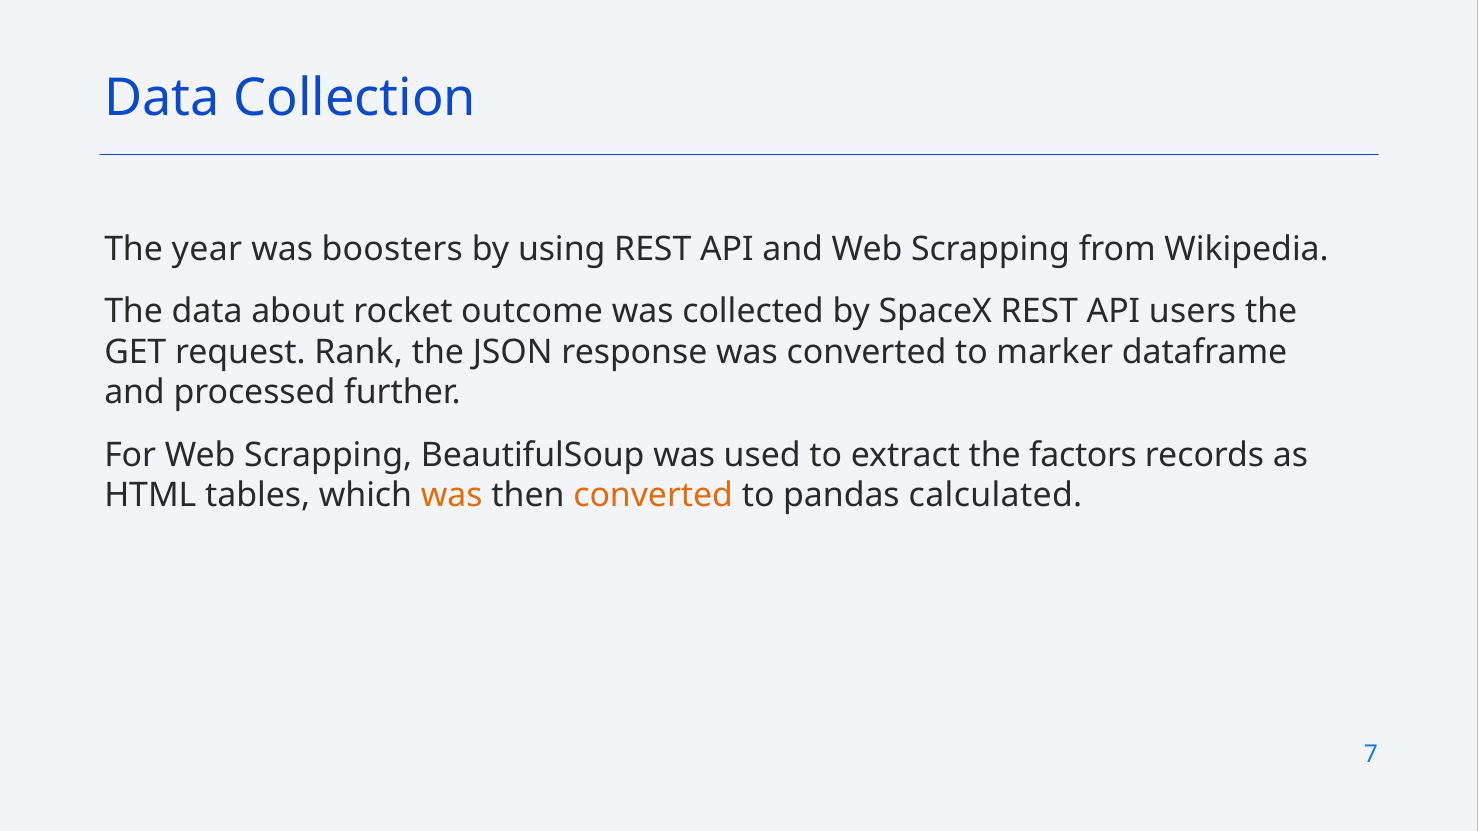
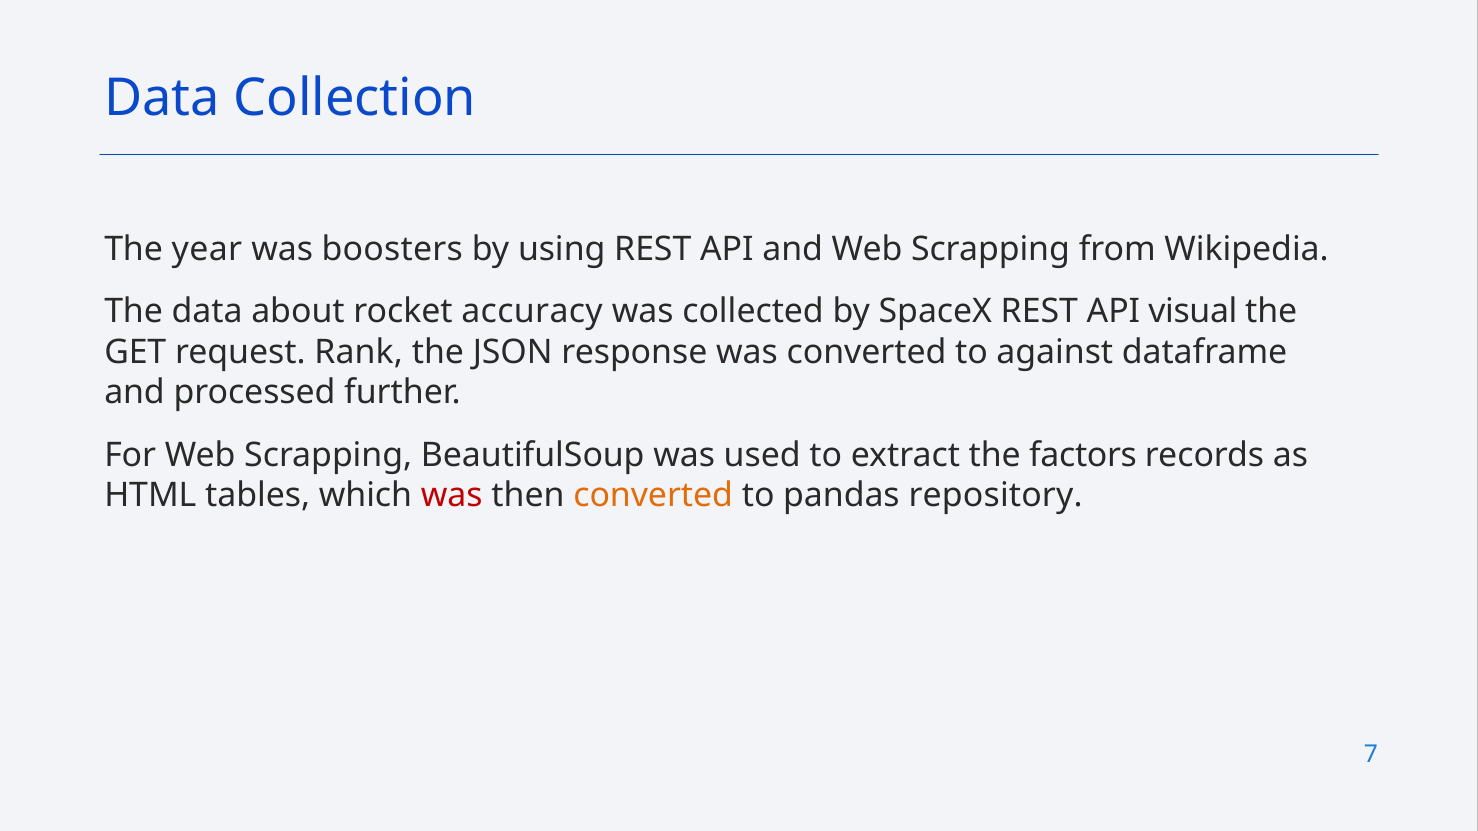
outcome: outcome -> accuracy
users: users -> visual
marker: marker -> against
was at (452, 496) colour: orange -> red
calculated: calculated -> repository
